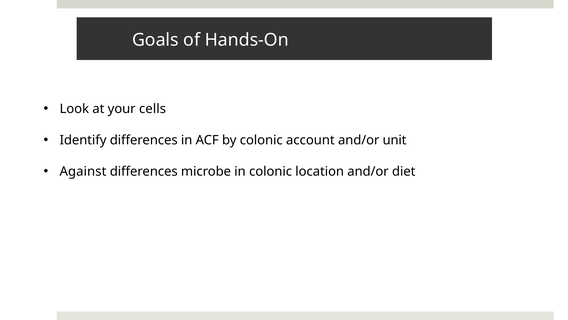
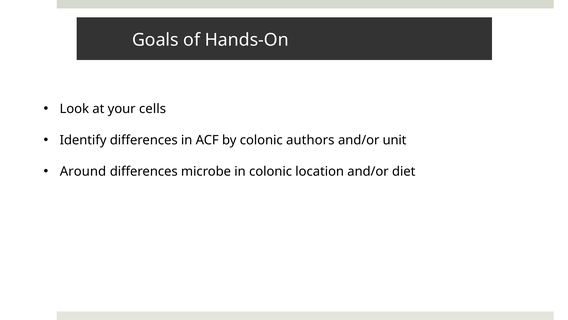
account: account -> authors
Against: Against -> Around
